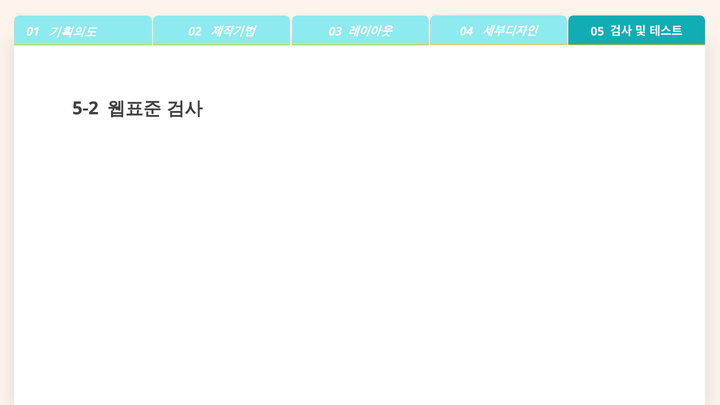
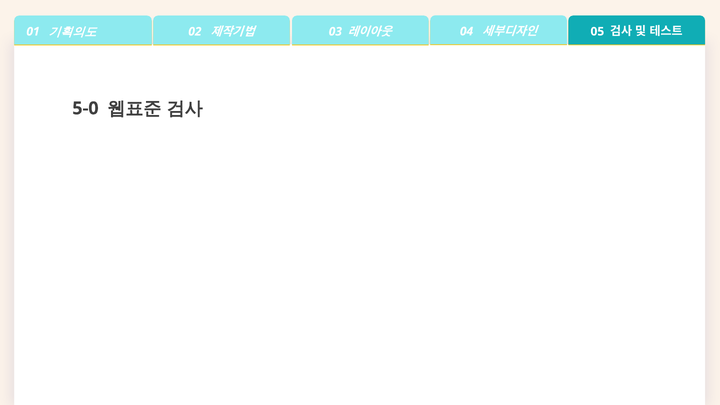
5-2: 5-2 -> 5-0
